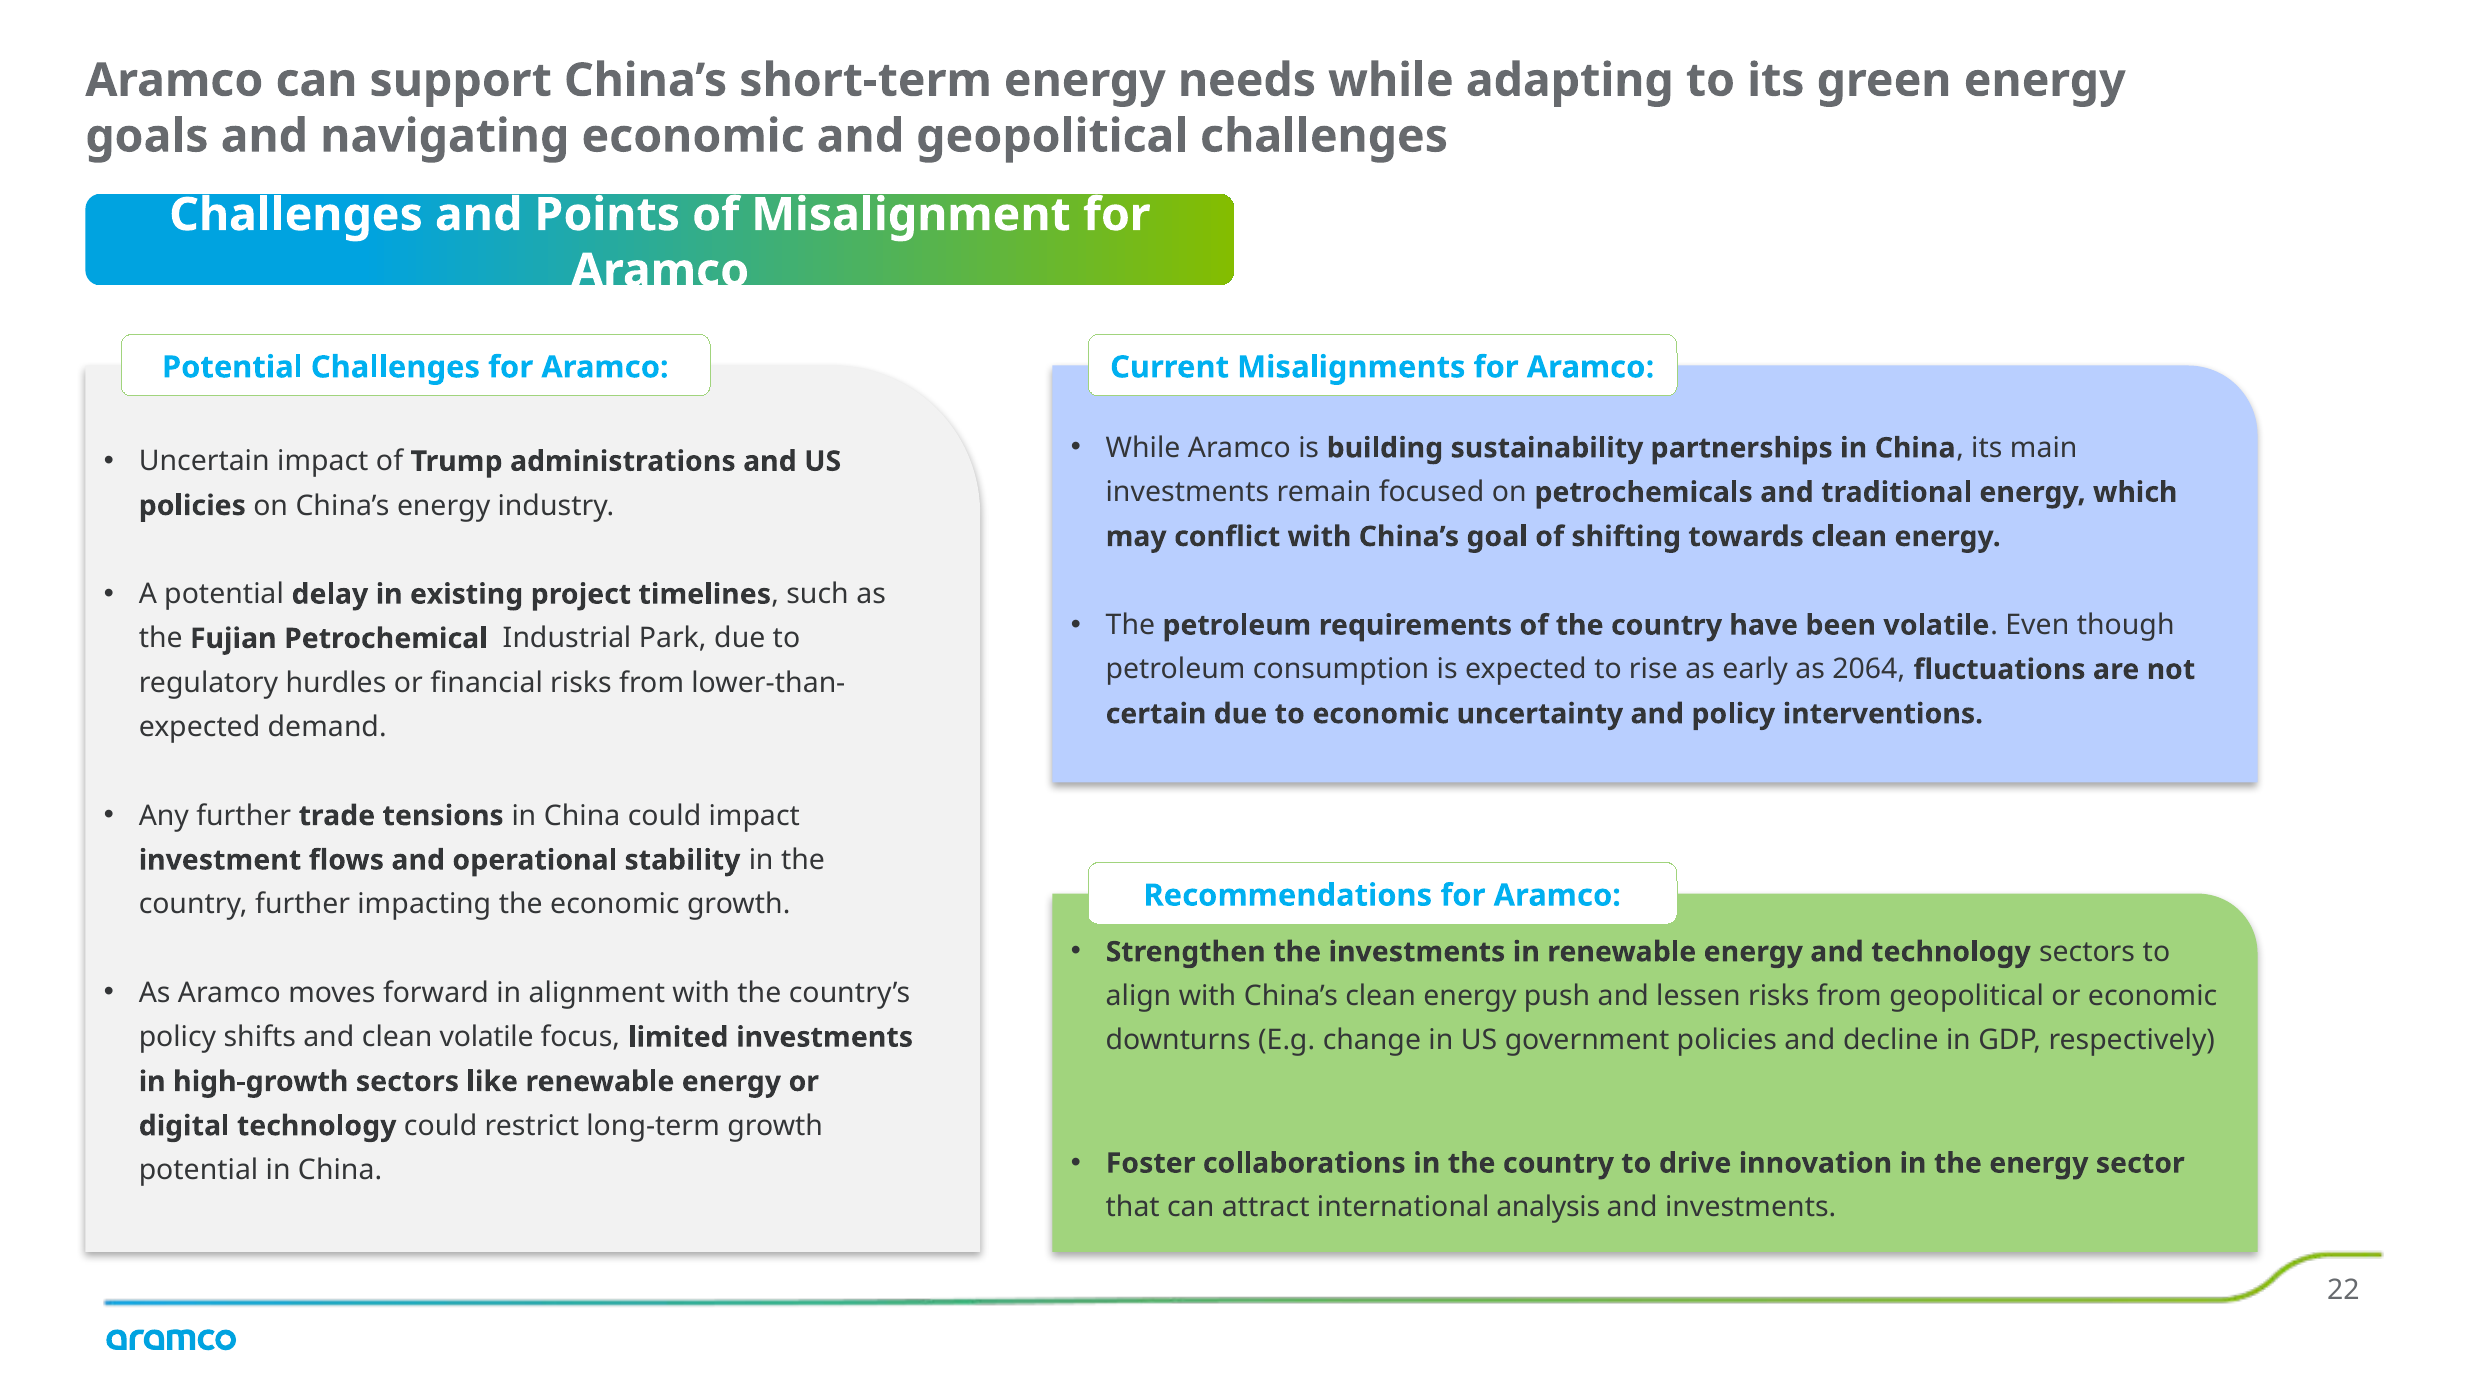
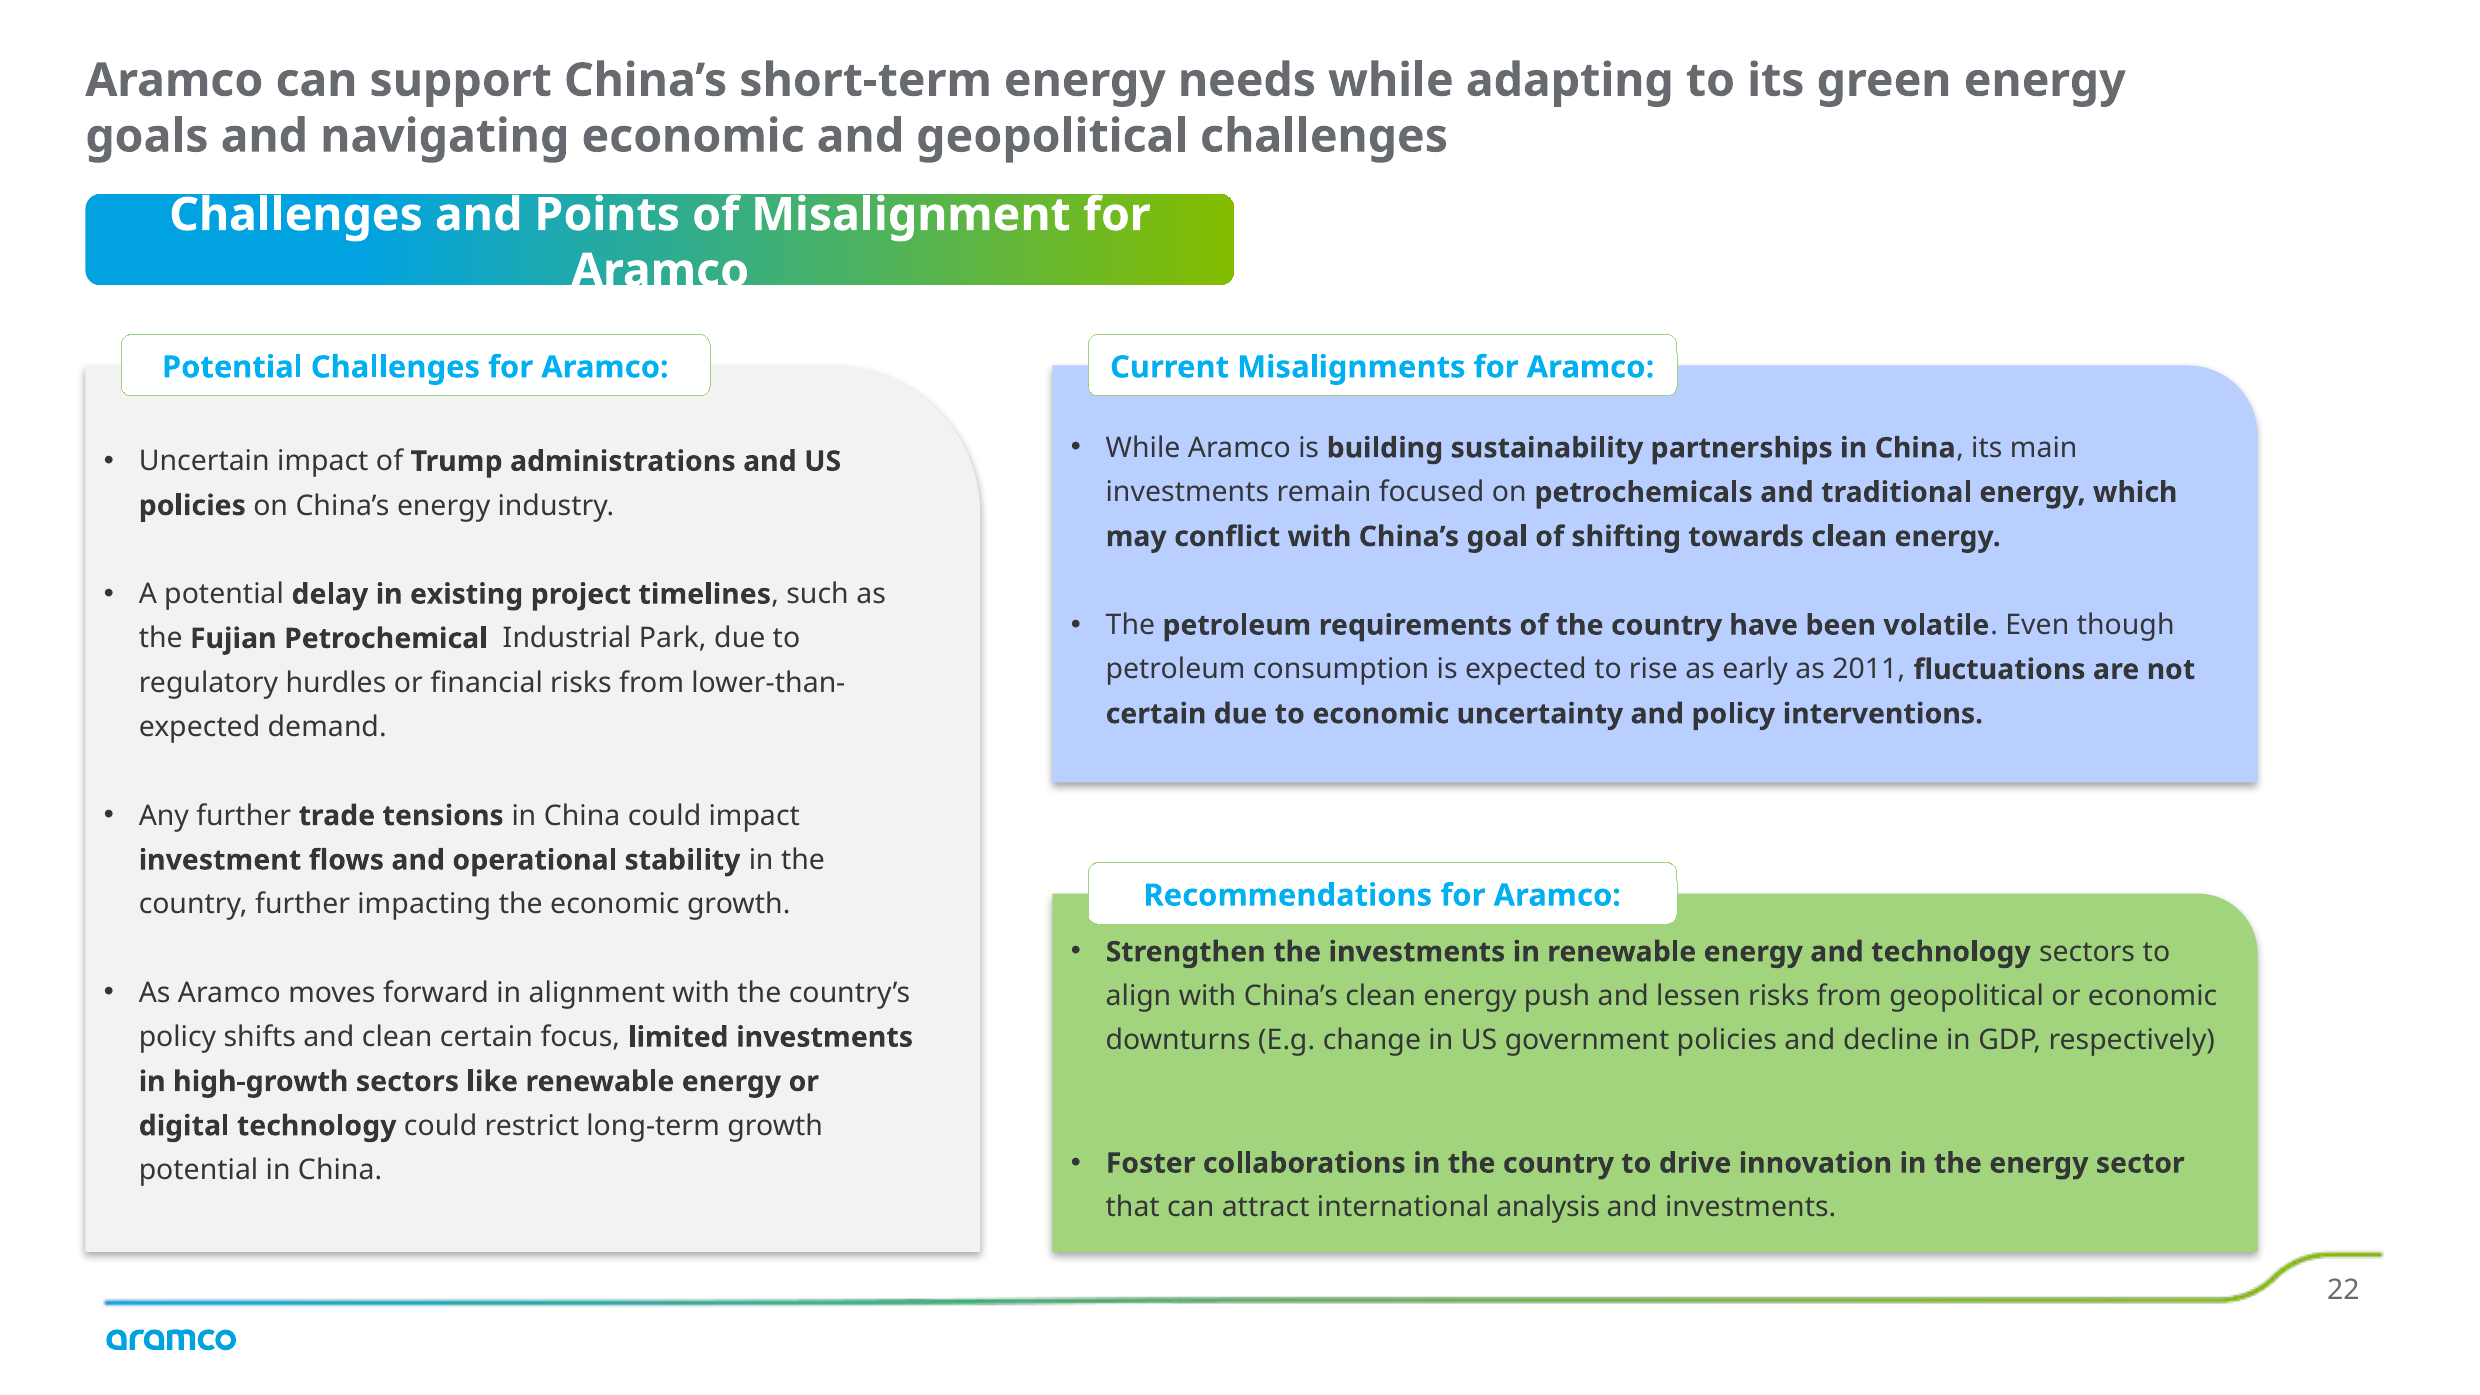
2064: 2064 -> 2011
clean volatile: volatile -> certain
